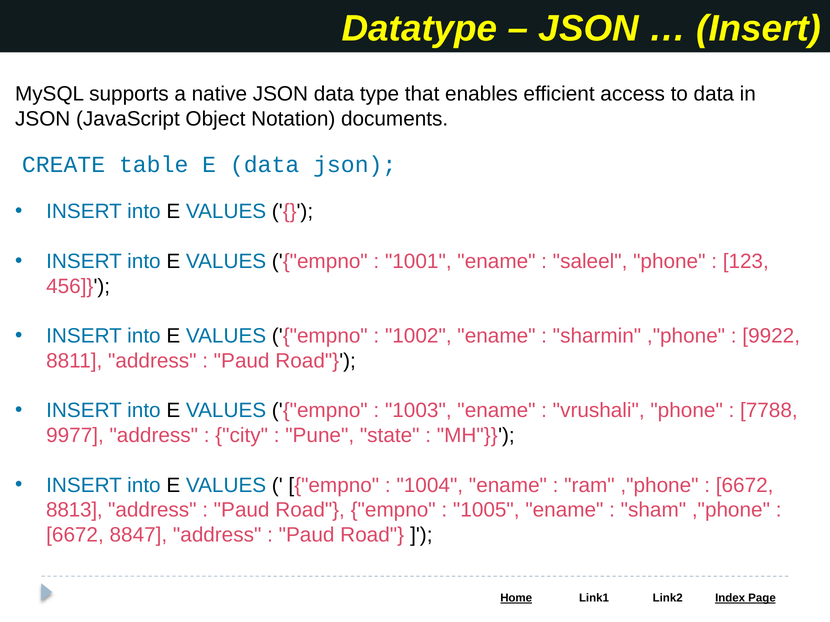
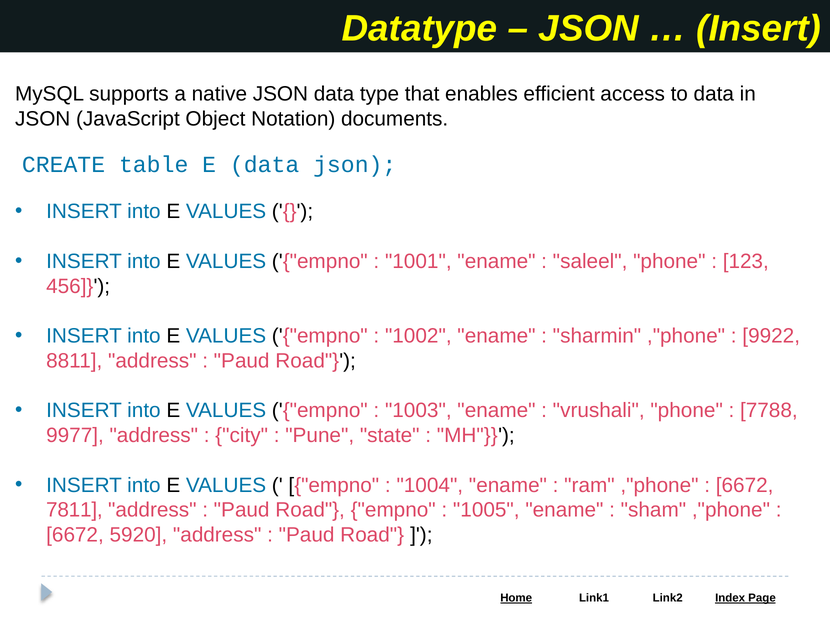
8813: 8813 -> 7811
8847: 8847 -> 5920
